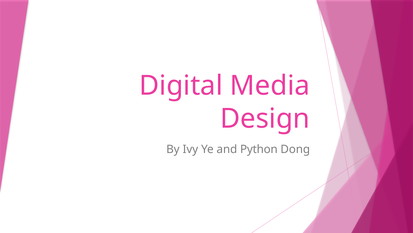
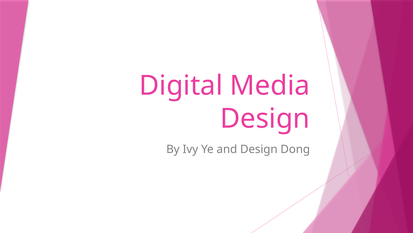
and Python: Python -> Design
